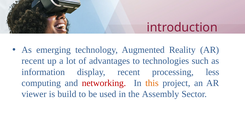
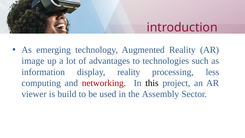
recent at (33, 61): recent -> image
display recent: recent -> reality
this colour: orange -> black
